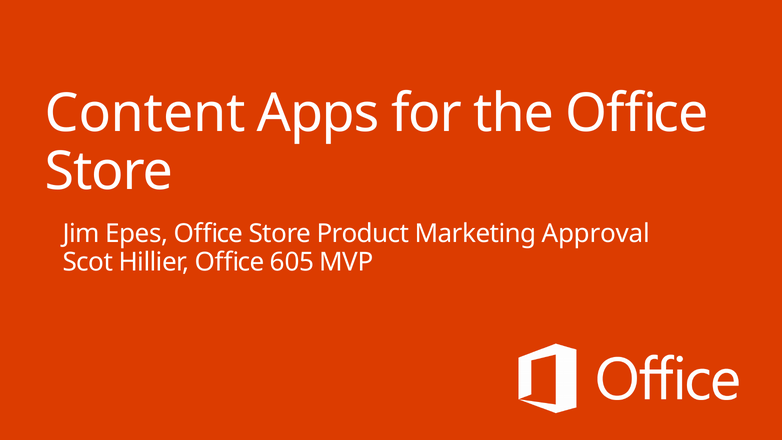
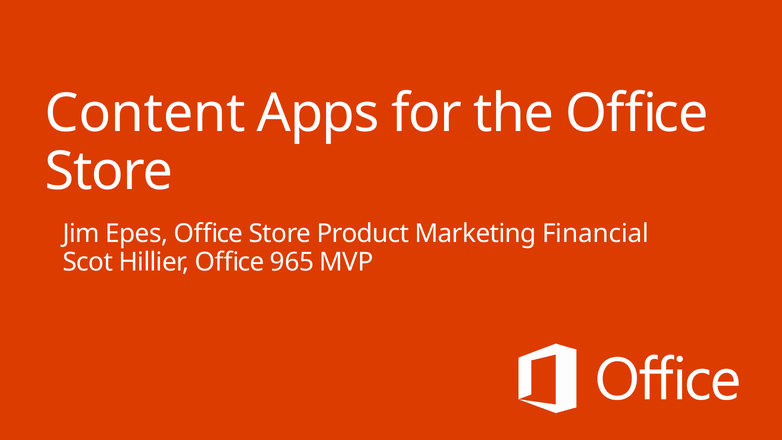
Approval: Approval -> Financial
605: 605 -> 965
